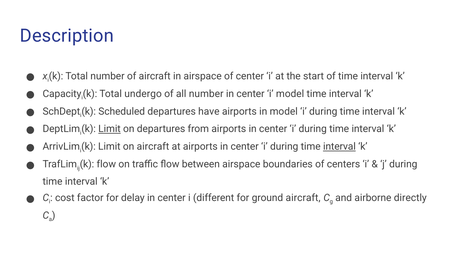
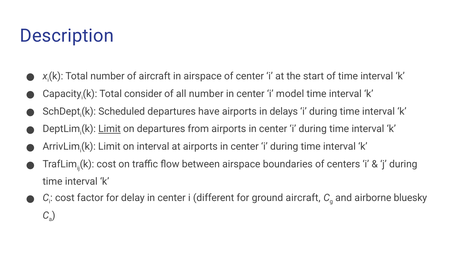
undergo: undergo -> consider
in model: model -> delays
on aircraft: aircraft -> interval
interval at (339, 147) underline: present -> none
k flow: flow -> cost
directly: directly -> bluesky
